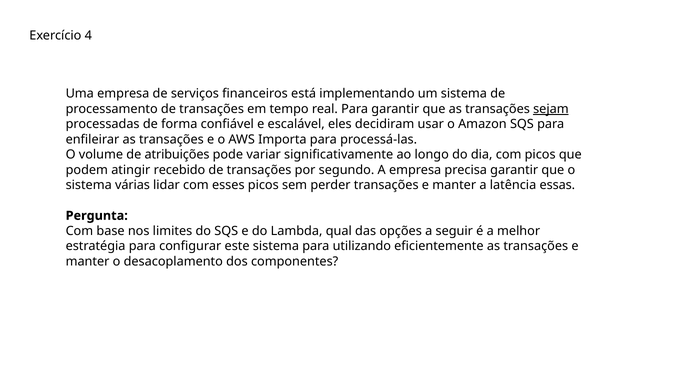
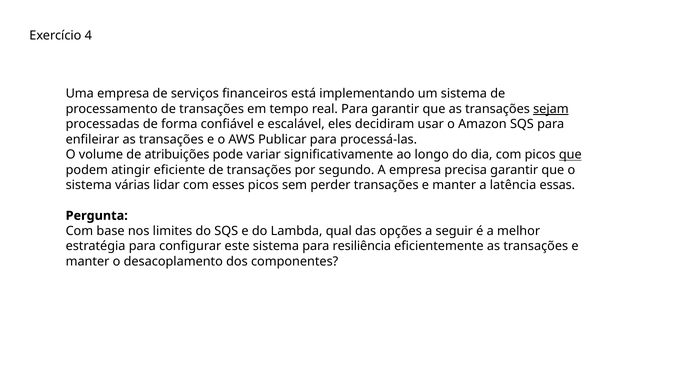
Importa: Importa -> Publicar
que at (570, 155) underline: none -> present
recebido: recebido -> eficiente
utilizando: utilizando -> resiliência
